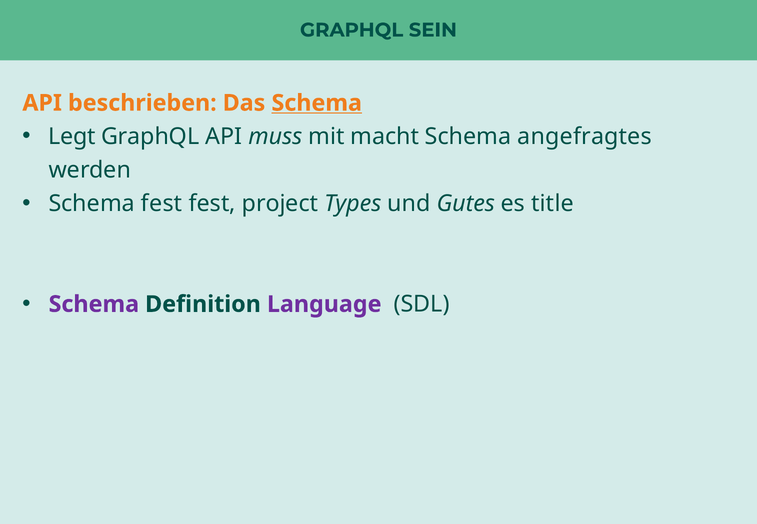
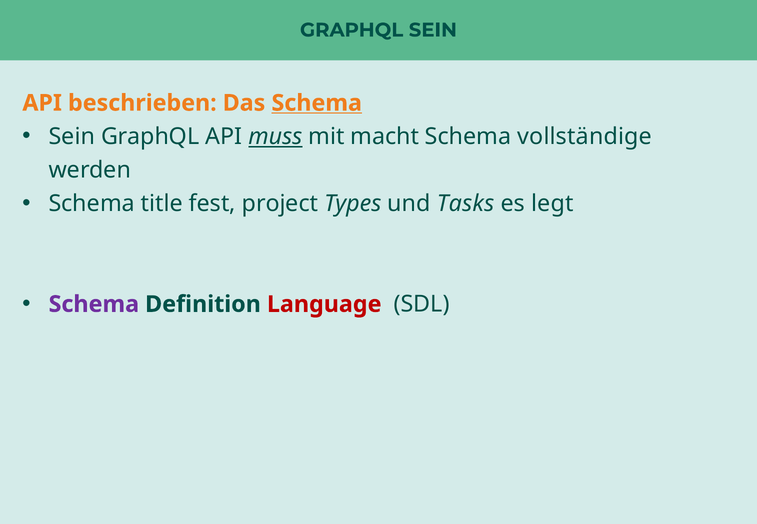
Legt at (72, 137): Legt -> Sein
muss underline: none -> present
angefragtes: angefragtes -> vollständige
Schema fest: fest -> title
Gutes: Gutes -> Tasks
title: title -> legt
Language colour: purple -> red
